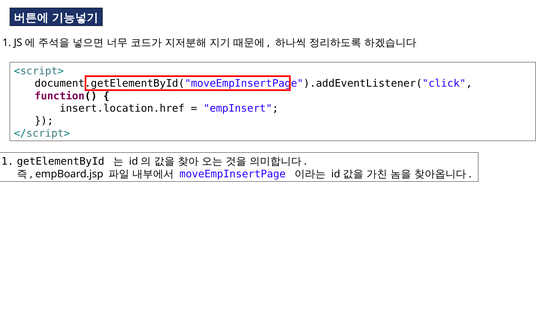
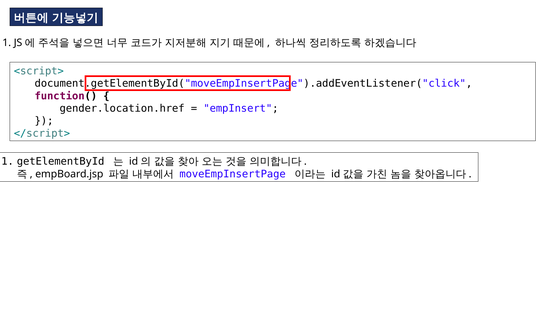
insert.location.href: insert.location.href -> gender.location.href
